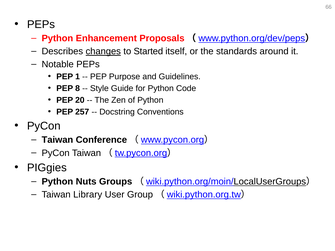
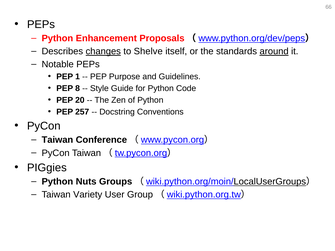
Started: Started -> Shelve
around underline: none -> present
Library: Library -> Variety
